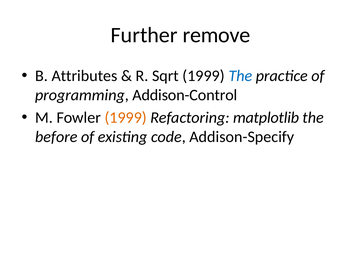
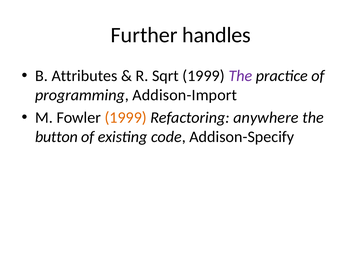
remove: remove -> handles
The at (240, 76) colour: blue -> purple
Addison-Control: Addison-Control -> Addison-Import
matplotlib: matplotlib -> anywhere
before: before -> button
